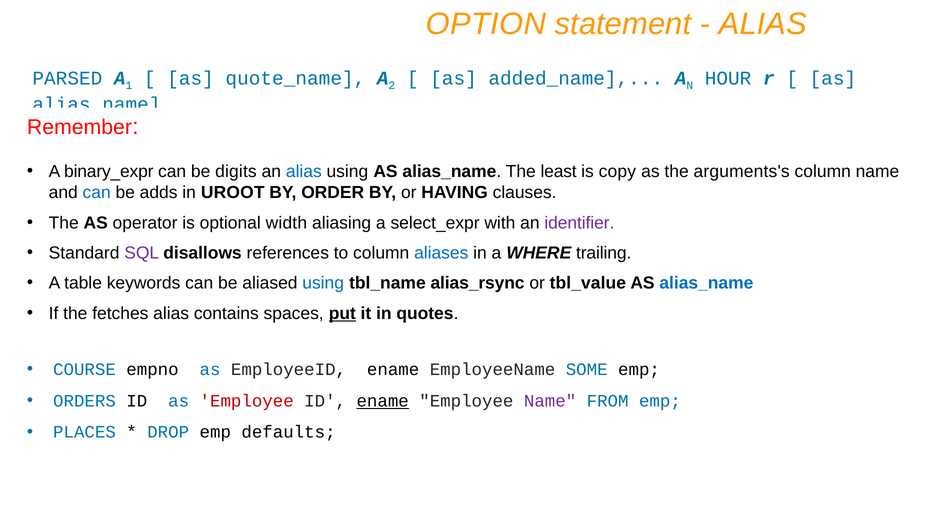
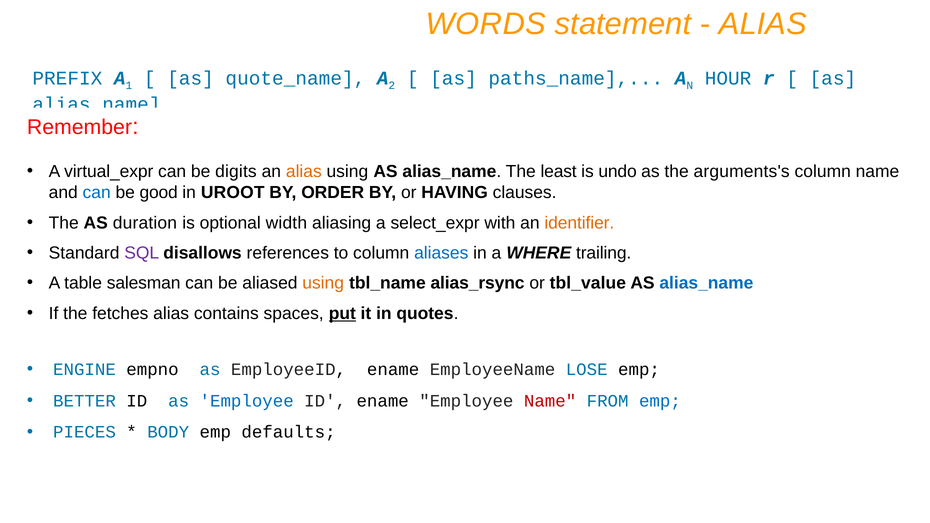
OPTION: OPTION -> WORDS
PARSED: PARSED -> PREFIX
added_name: added_name -> paths_name
binary_expr: binary_expr -> virtual_expr
alias at (304, 172) colour: blue -> orange
copy: copy -> undo
adds: adds -> good
operator: operator -> duration
identifier colour: purple -> orange
keywords: keywords -> salesman
using at (323, 283) colour: blue -> orange
COURSE: COURSE -> ENGINE
SOME: SOME -> LOSE
ORDERS: ORDERS -> BETTER
Employee at (247, 401) colour: red -> blue
ename at (383, 401) underline: present -> none
Name at (550, 401) colour: purple -> red
PLACES: PLACES -> PIECES
DROP: DROP -> BODY
